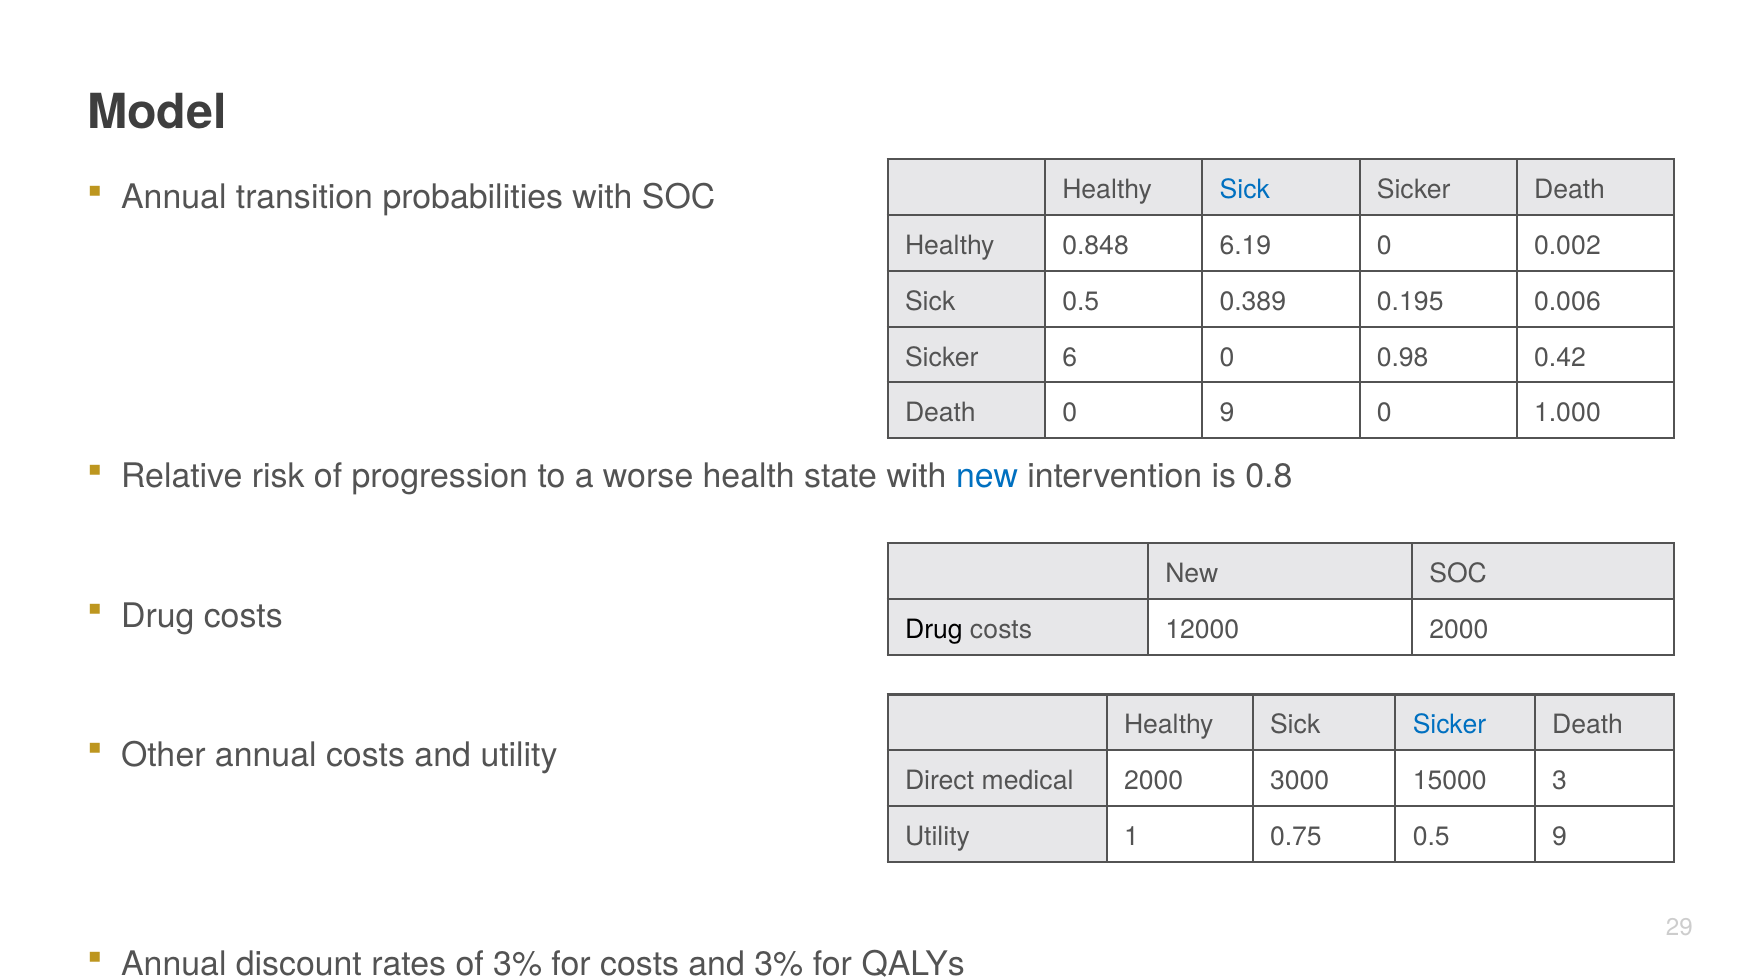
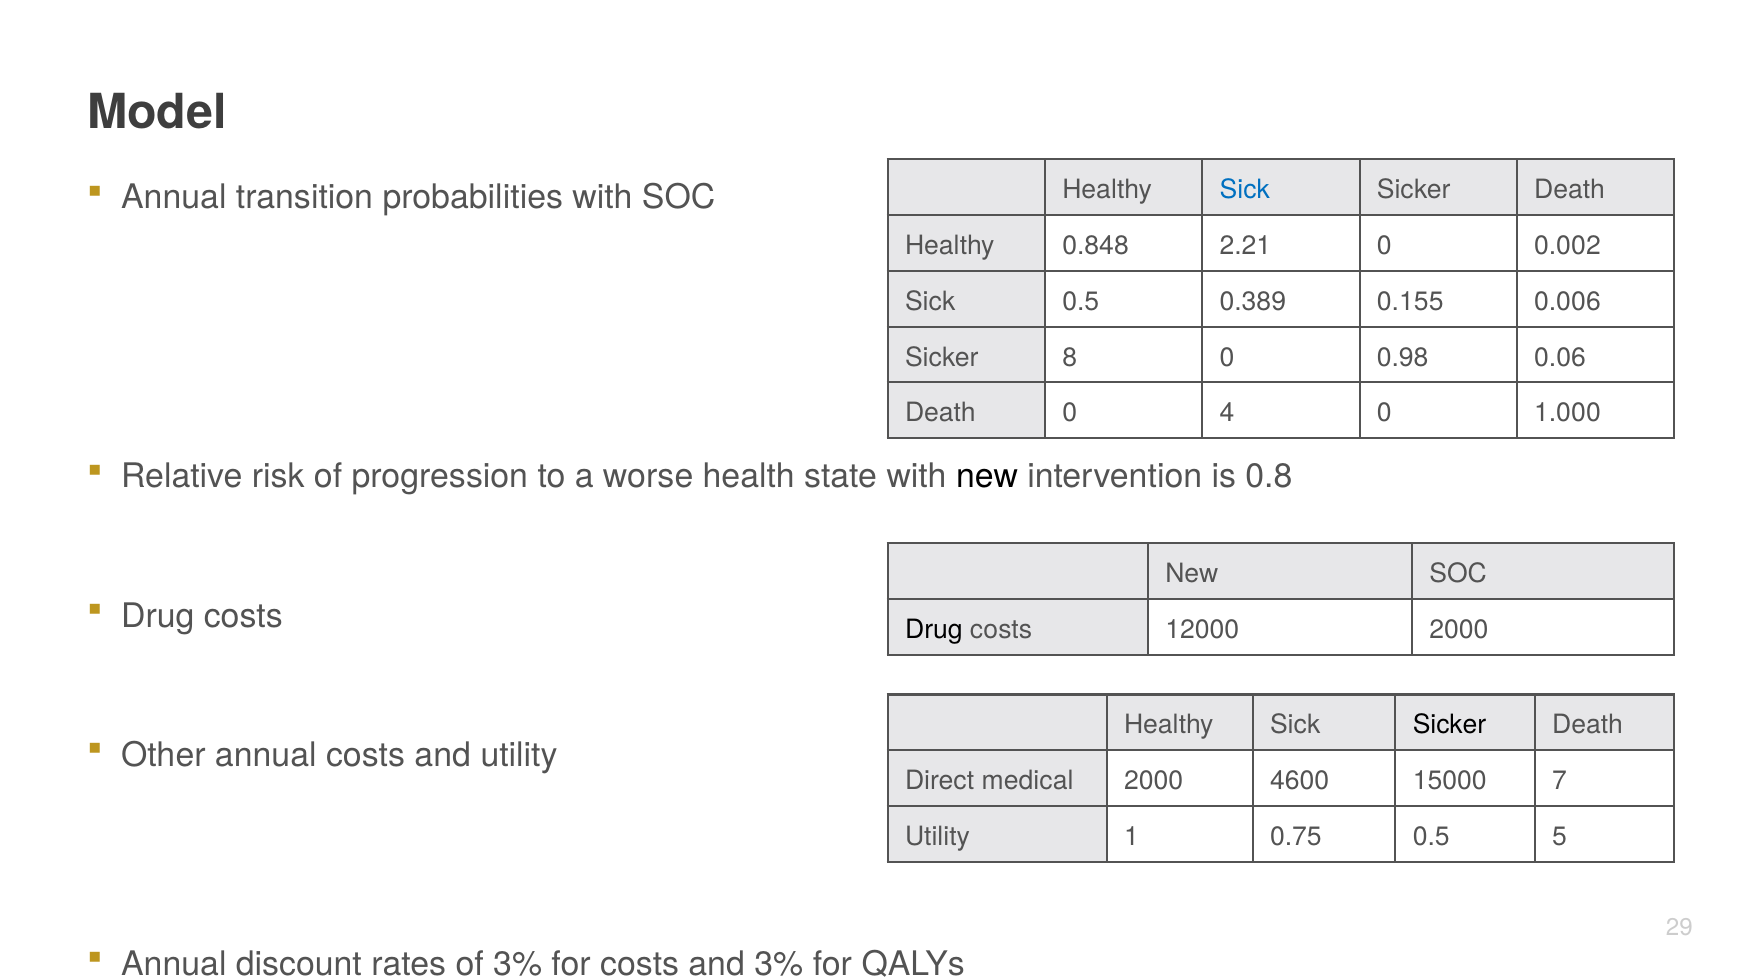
6.19: 6.19 -> 2.21
0.195: 0.195 -> 0.155
6: 6 -> 8
0.42: 0.42 -> 0.06
0 9: 9 -> 4
new at (987, 476) colour: blue -> black
Sicker at (1450, 725) colour: blue -> black
3000: 3000 -> 4600
3: 3 -> 7
0.5 9: 9 -> 5
